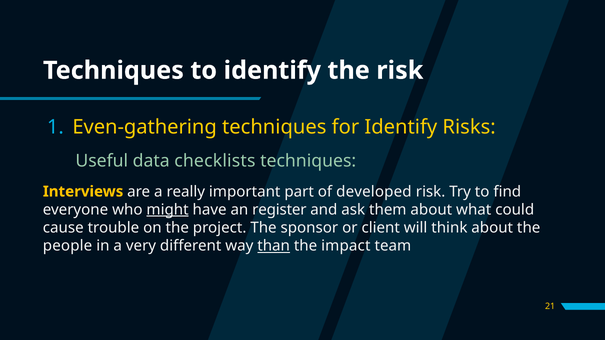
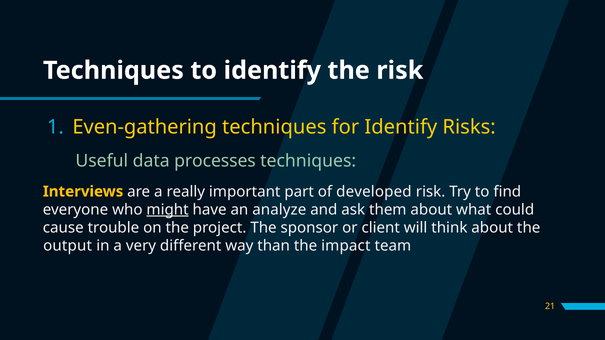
checklists: checklists -> processes
register: register -> analyze
people: people -> output
than underline: present -> none
